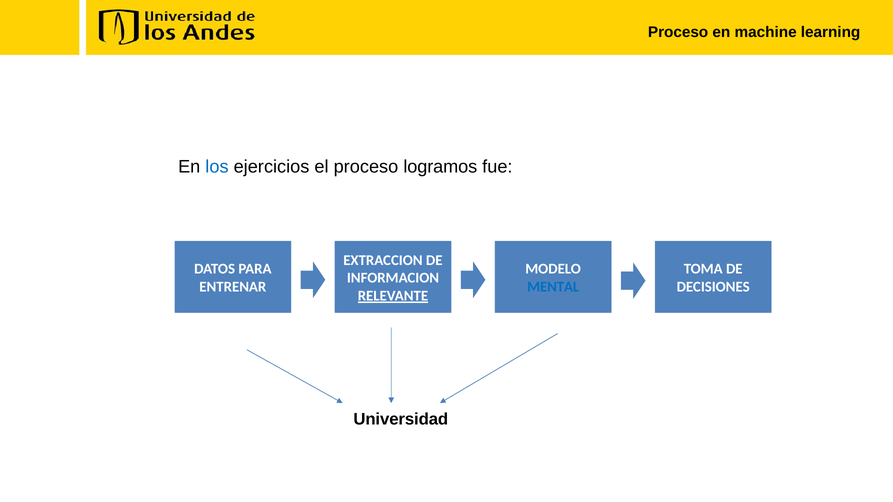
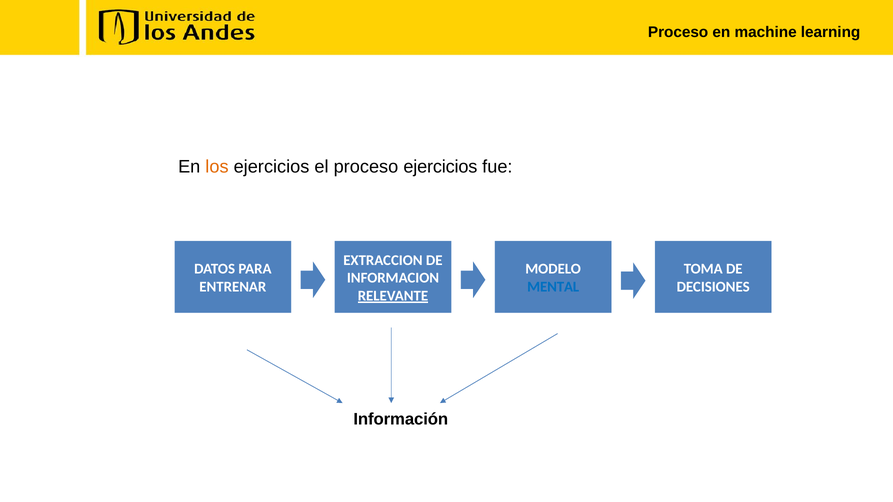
los colour: blue -> orange
proceso logramos: logramos -> ejercicios
Universidad: Universidad -> Información
